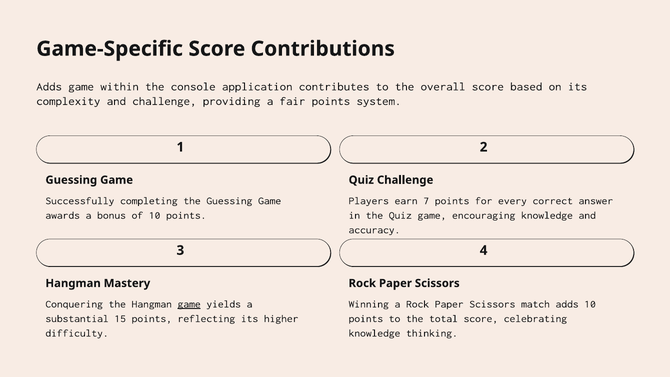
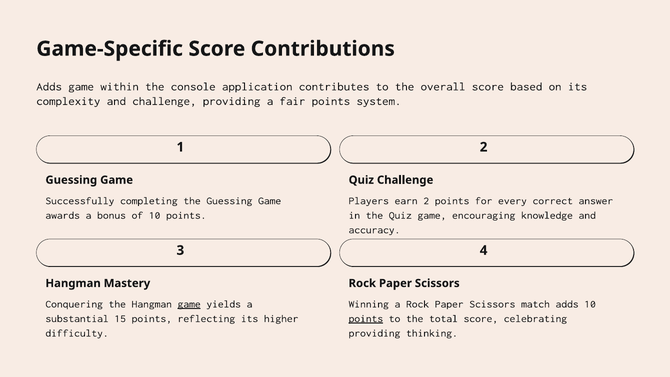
earn 7: 7 -> 2
points at (366, 318) underline: none -> present
knowledge at (374, 333): knowledge -> providing
